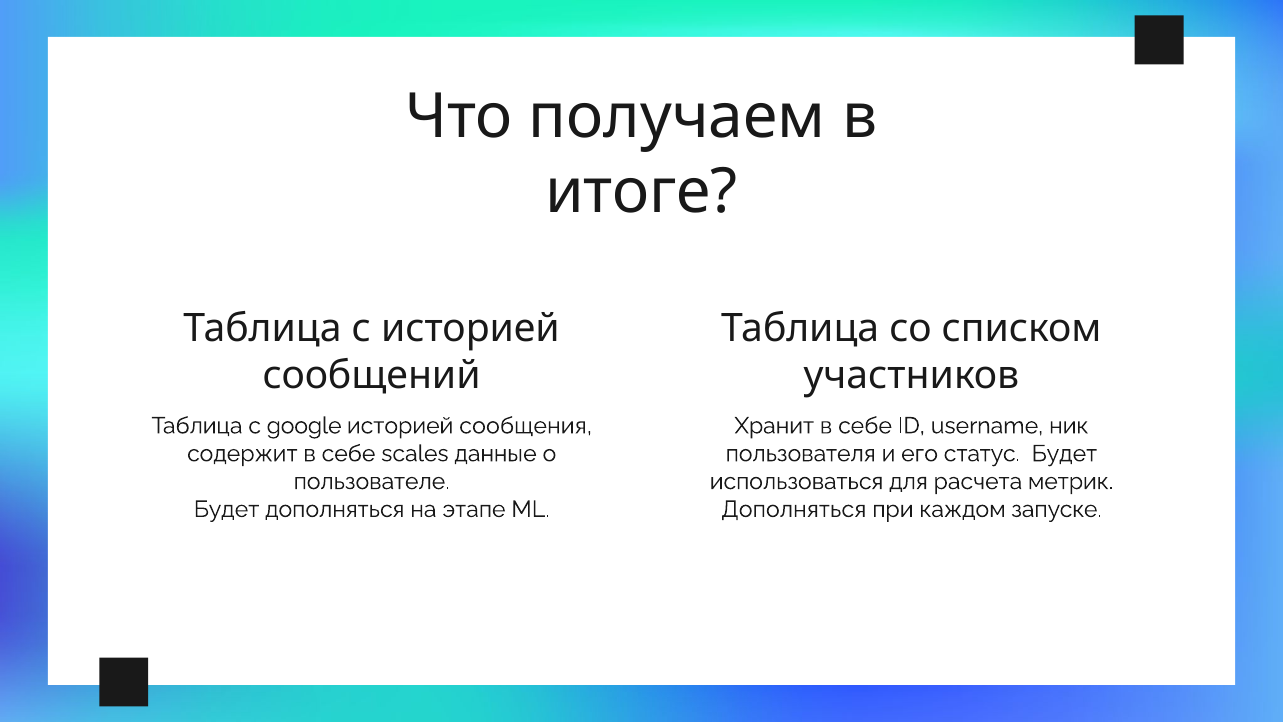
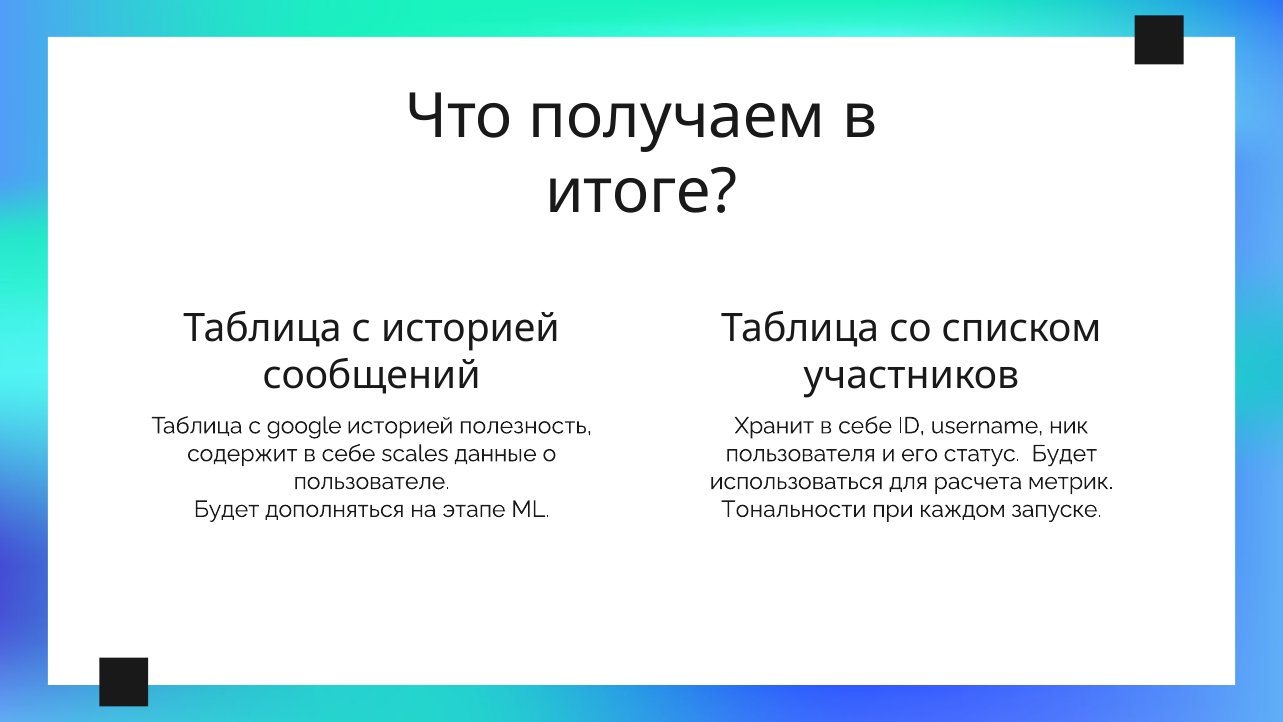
сообщения: сообщения -> полезность
Дополняться at (794, 509): Дополняться -> Тональности
